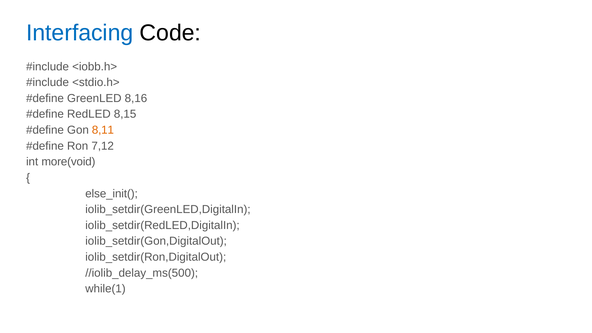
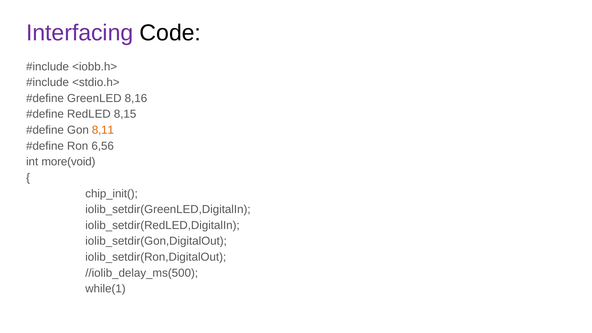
Interfacing colour: blue -> purple
7,12: 7,12 -> 6,56
else_init(: else_init( -> chip_init(
